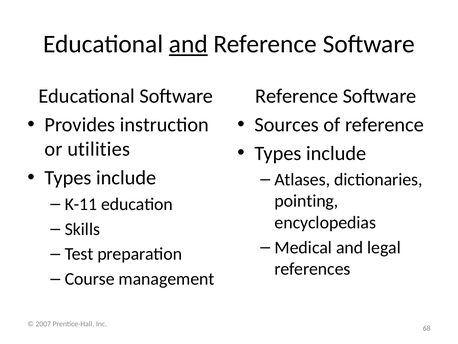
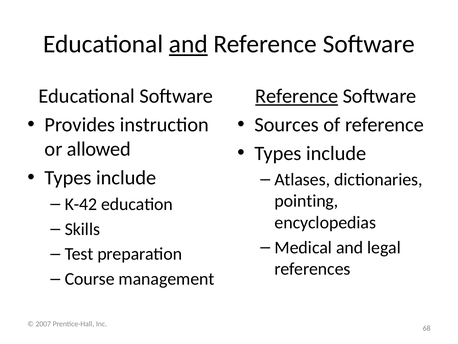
Reference at (297, 96) underline: none -> present
utilities: utilities -> allowed
K-11: K-11 -> K-42
